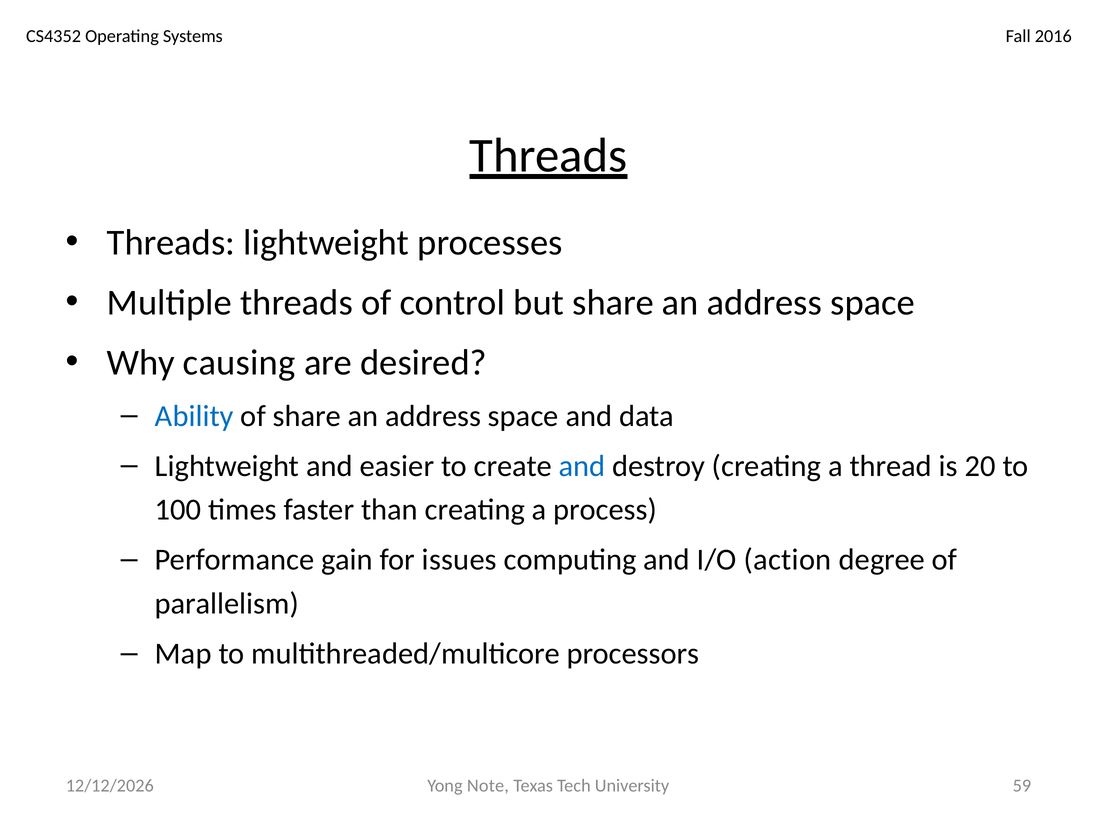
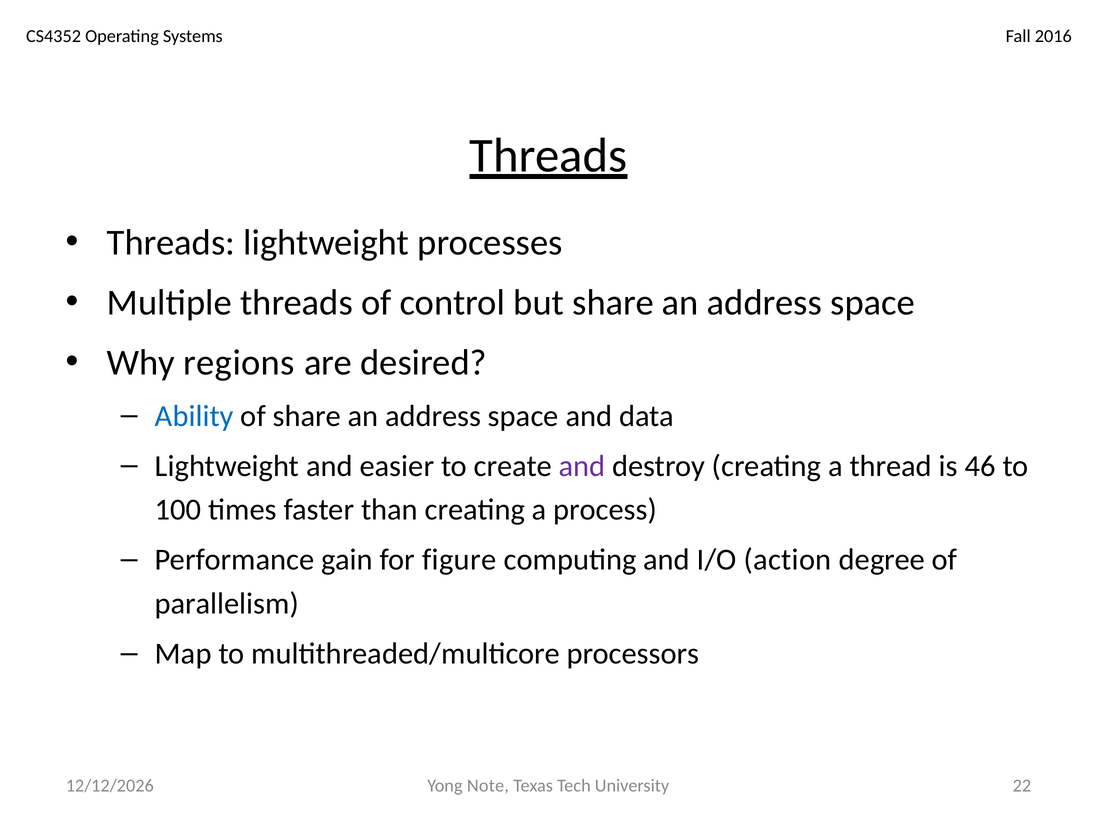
causing: causing -> regions
and at (582, 466) colour: blue -> purple
20: 20 -> 46
issues: issues -> figure
59: 59 -> 22
